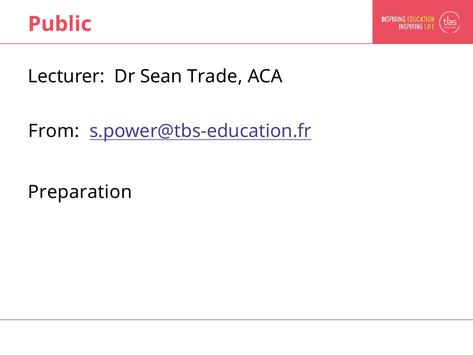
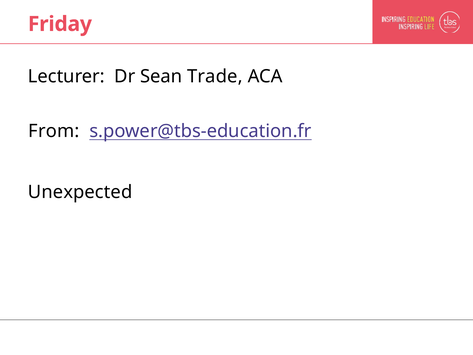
Public: Public -> Friday
Preparation: Preparation -> Unexpected
